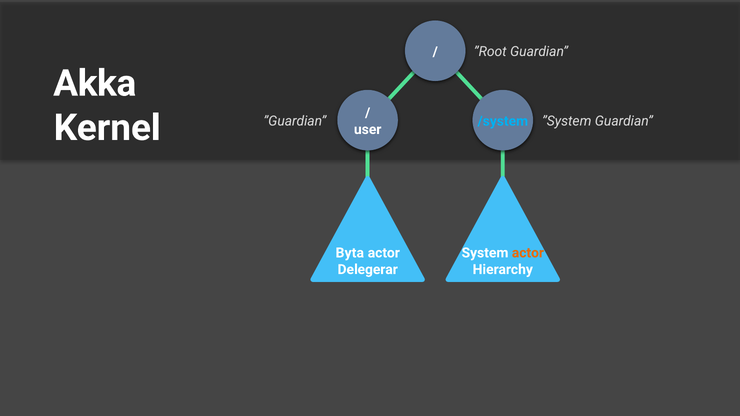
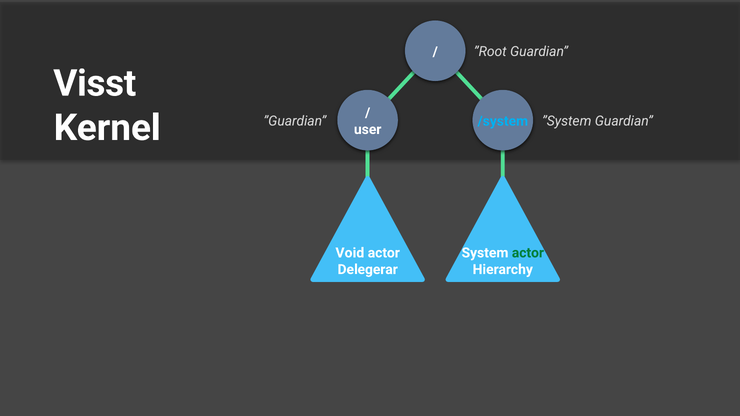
Akka: Akka -> Visst
Byta: Byta -> Void
actor at (528, 253) colour: orange -> green
